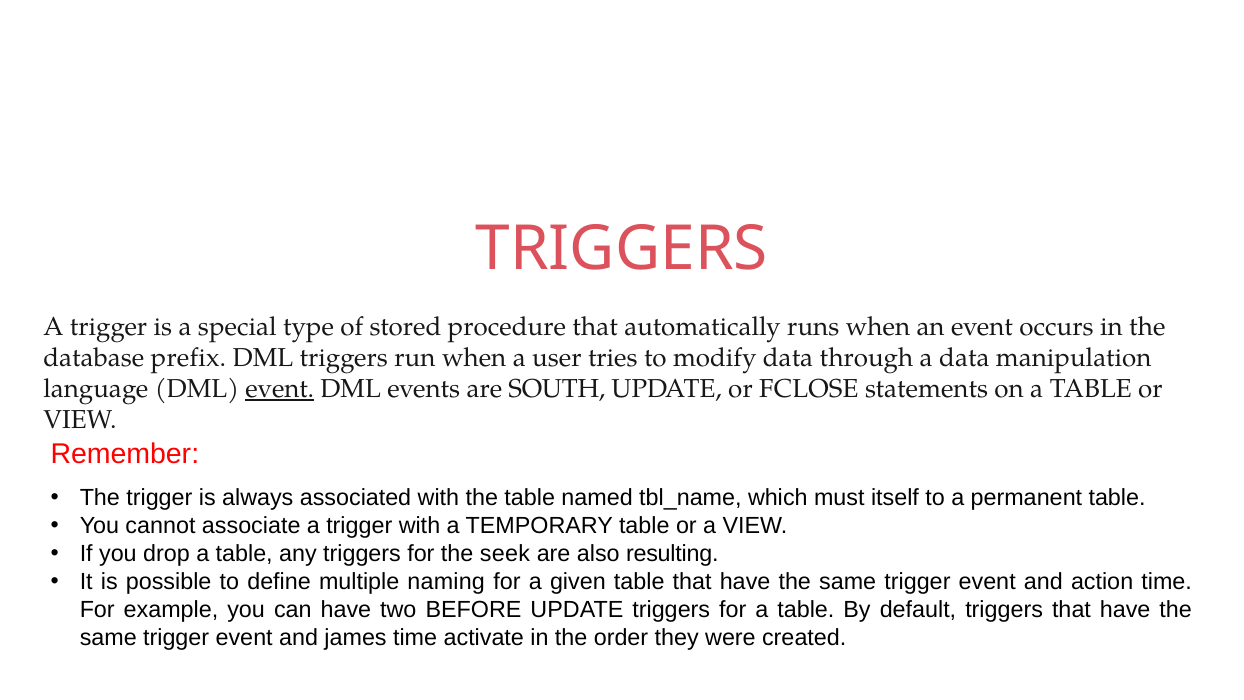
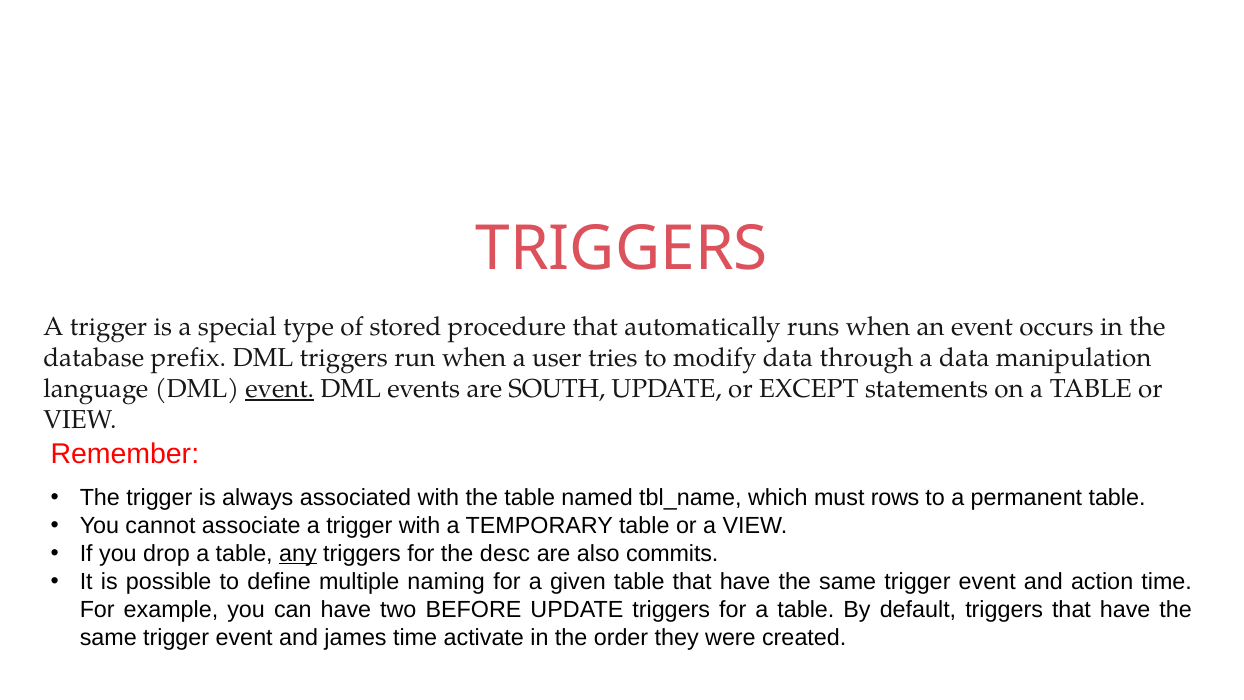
FCLOSE: FCLOSE -> EXCEPT
itself: itself -> rows
any underline: none -> present
seek: seek -> desc
resulting: resulting -> commits
